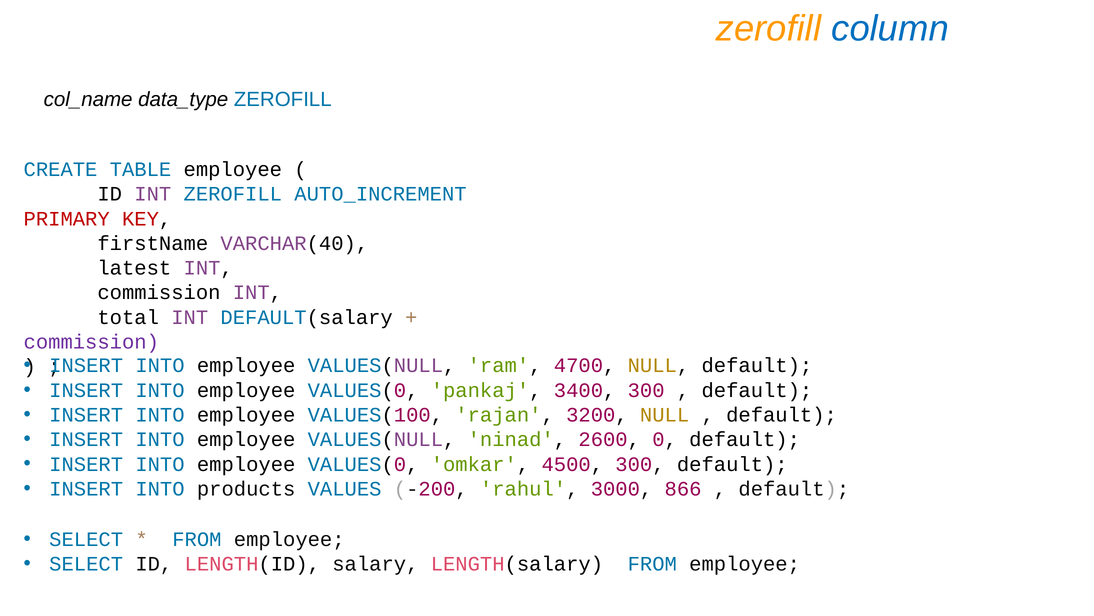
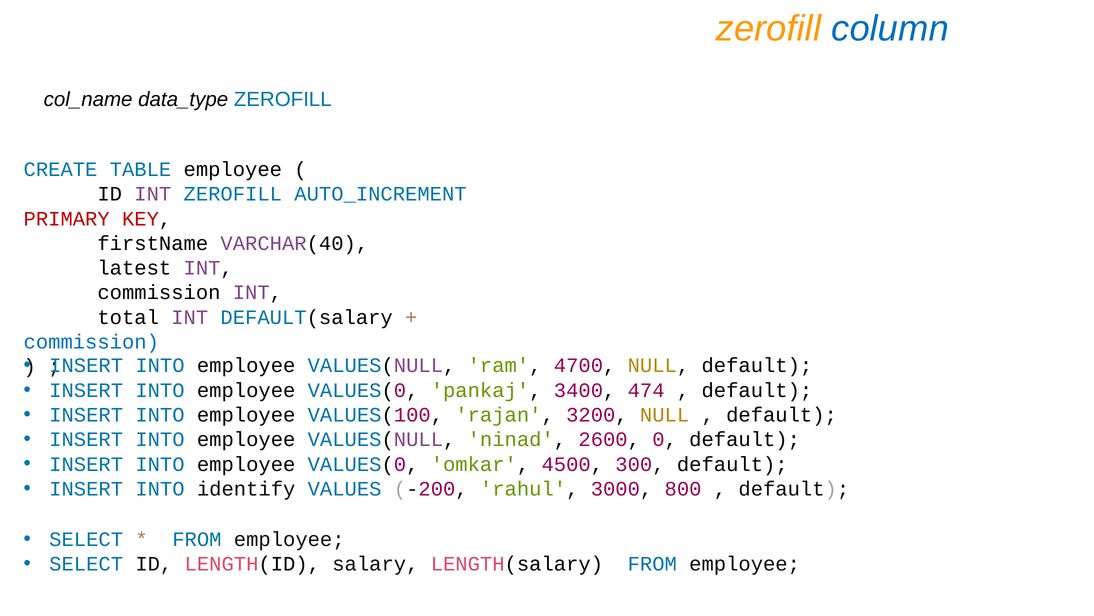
commission at (91, 342) colour: purple -> blue
3400 300: 300 -> 474
products: products -> identify
866: 866 -> 800
